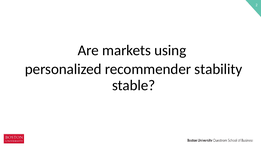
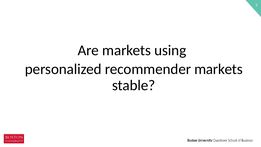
recommender stability: stability -> markets
